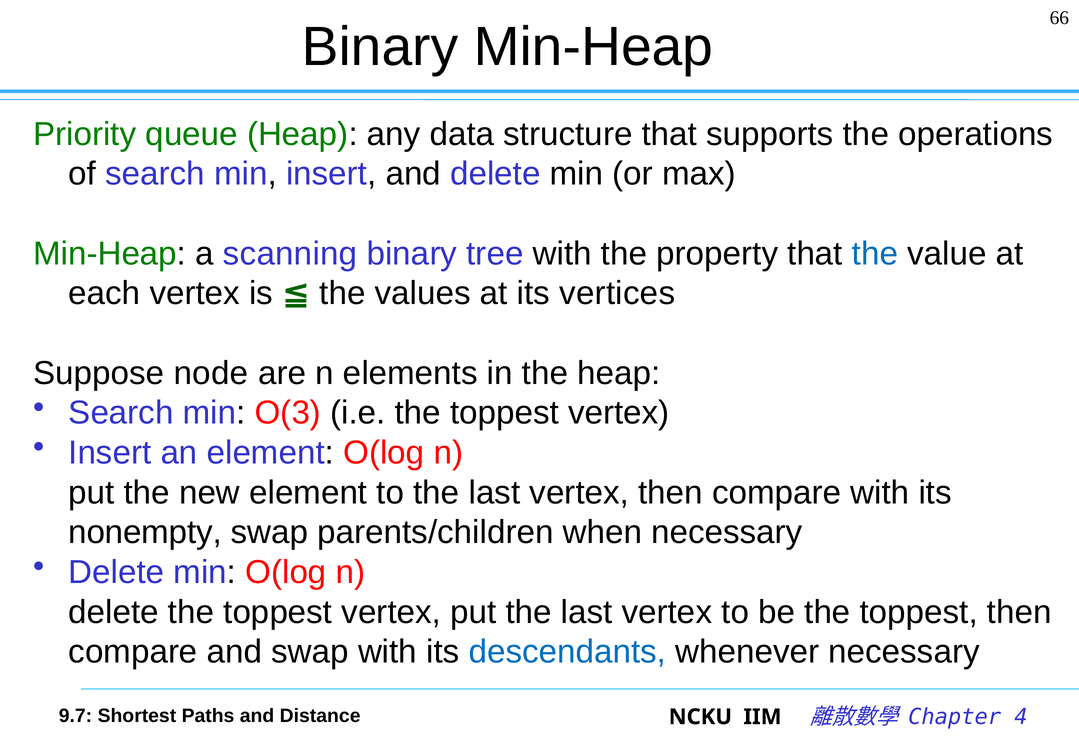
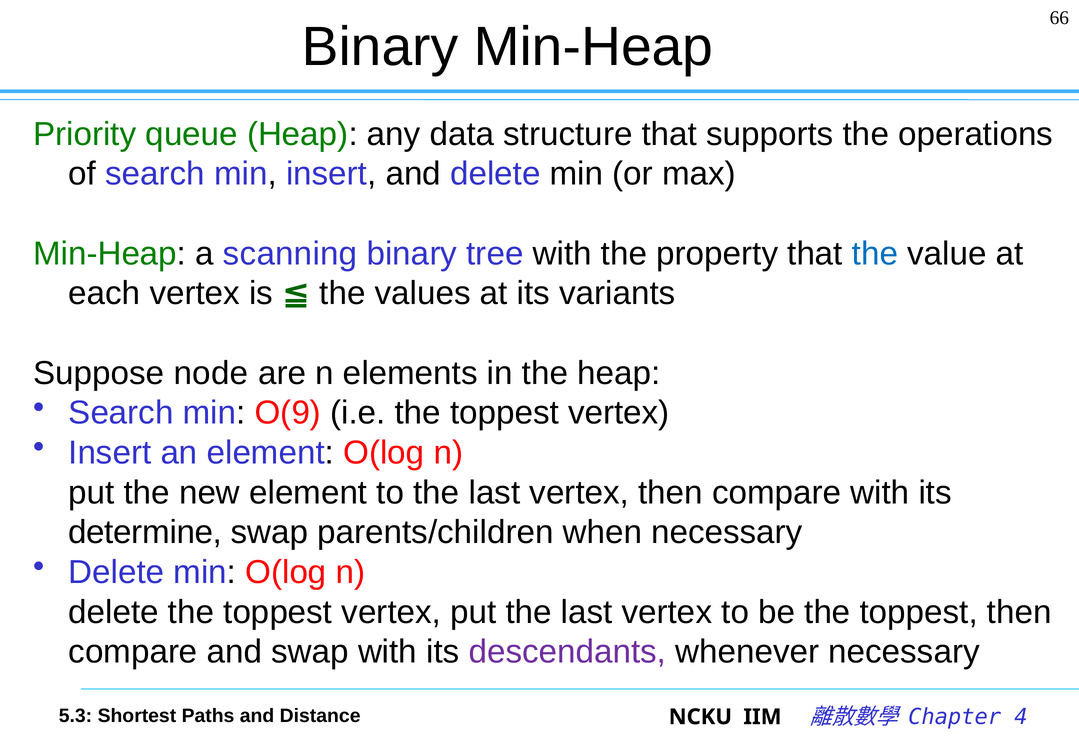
vertices: vertices -> variants
O(3: O(3 -> O(9
nonempty: nonempty -> determine
descendants colour: blue -> purple
9.7: 9.7 -> 5.3
